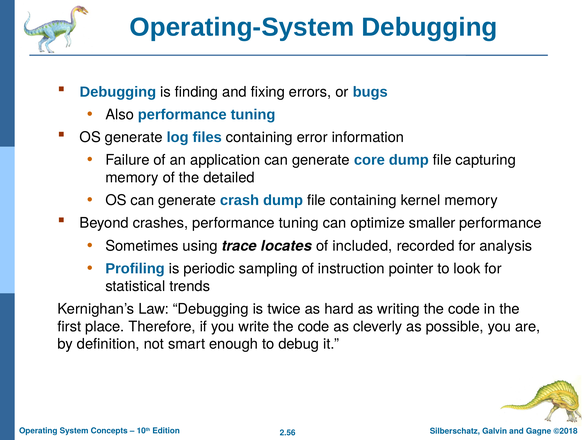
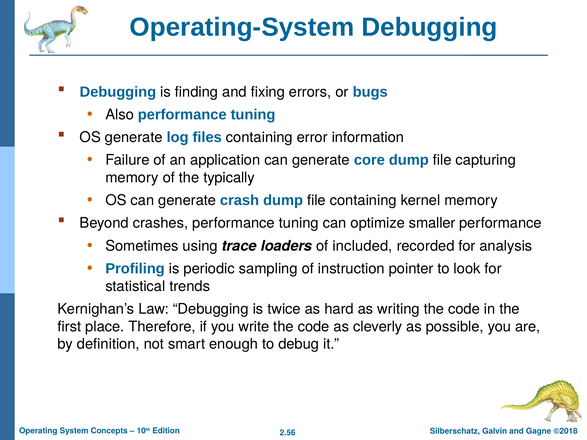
detailed: detailed -> typically
locates: locates -> loaders
